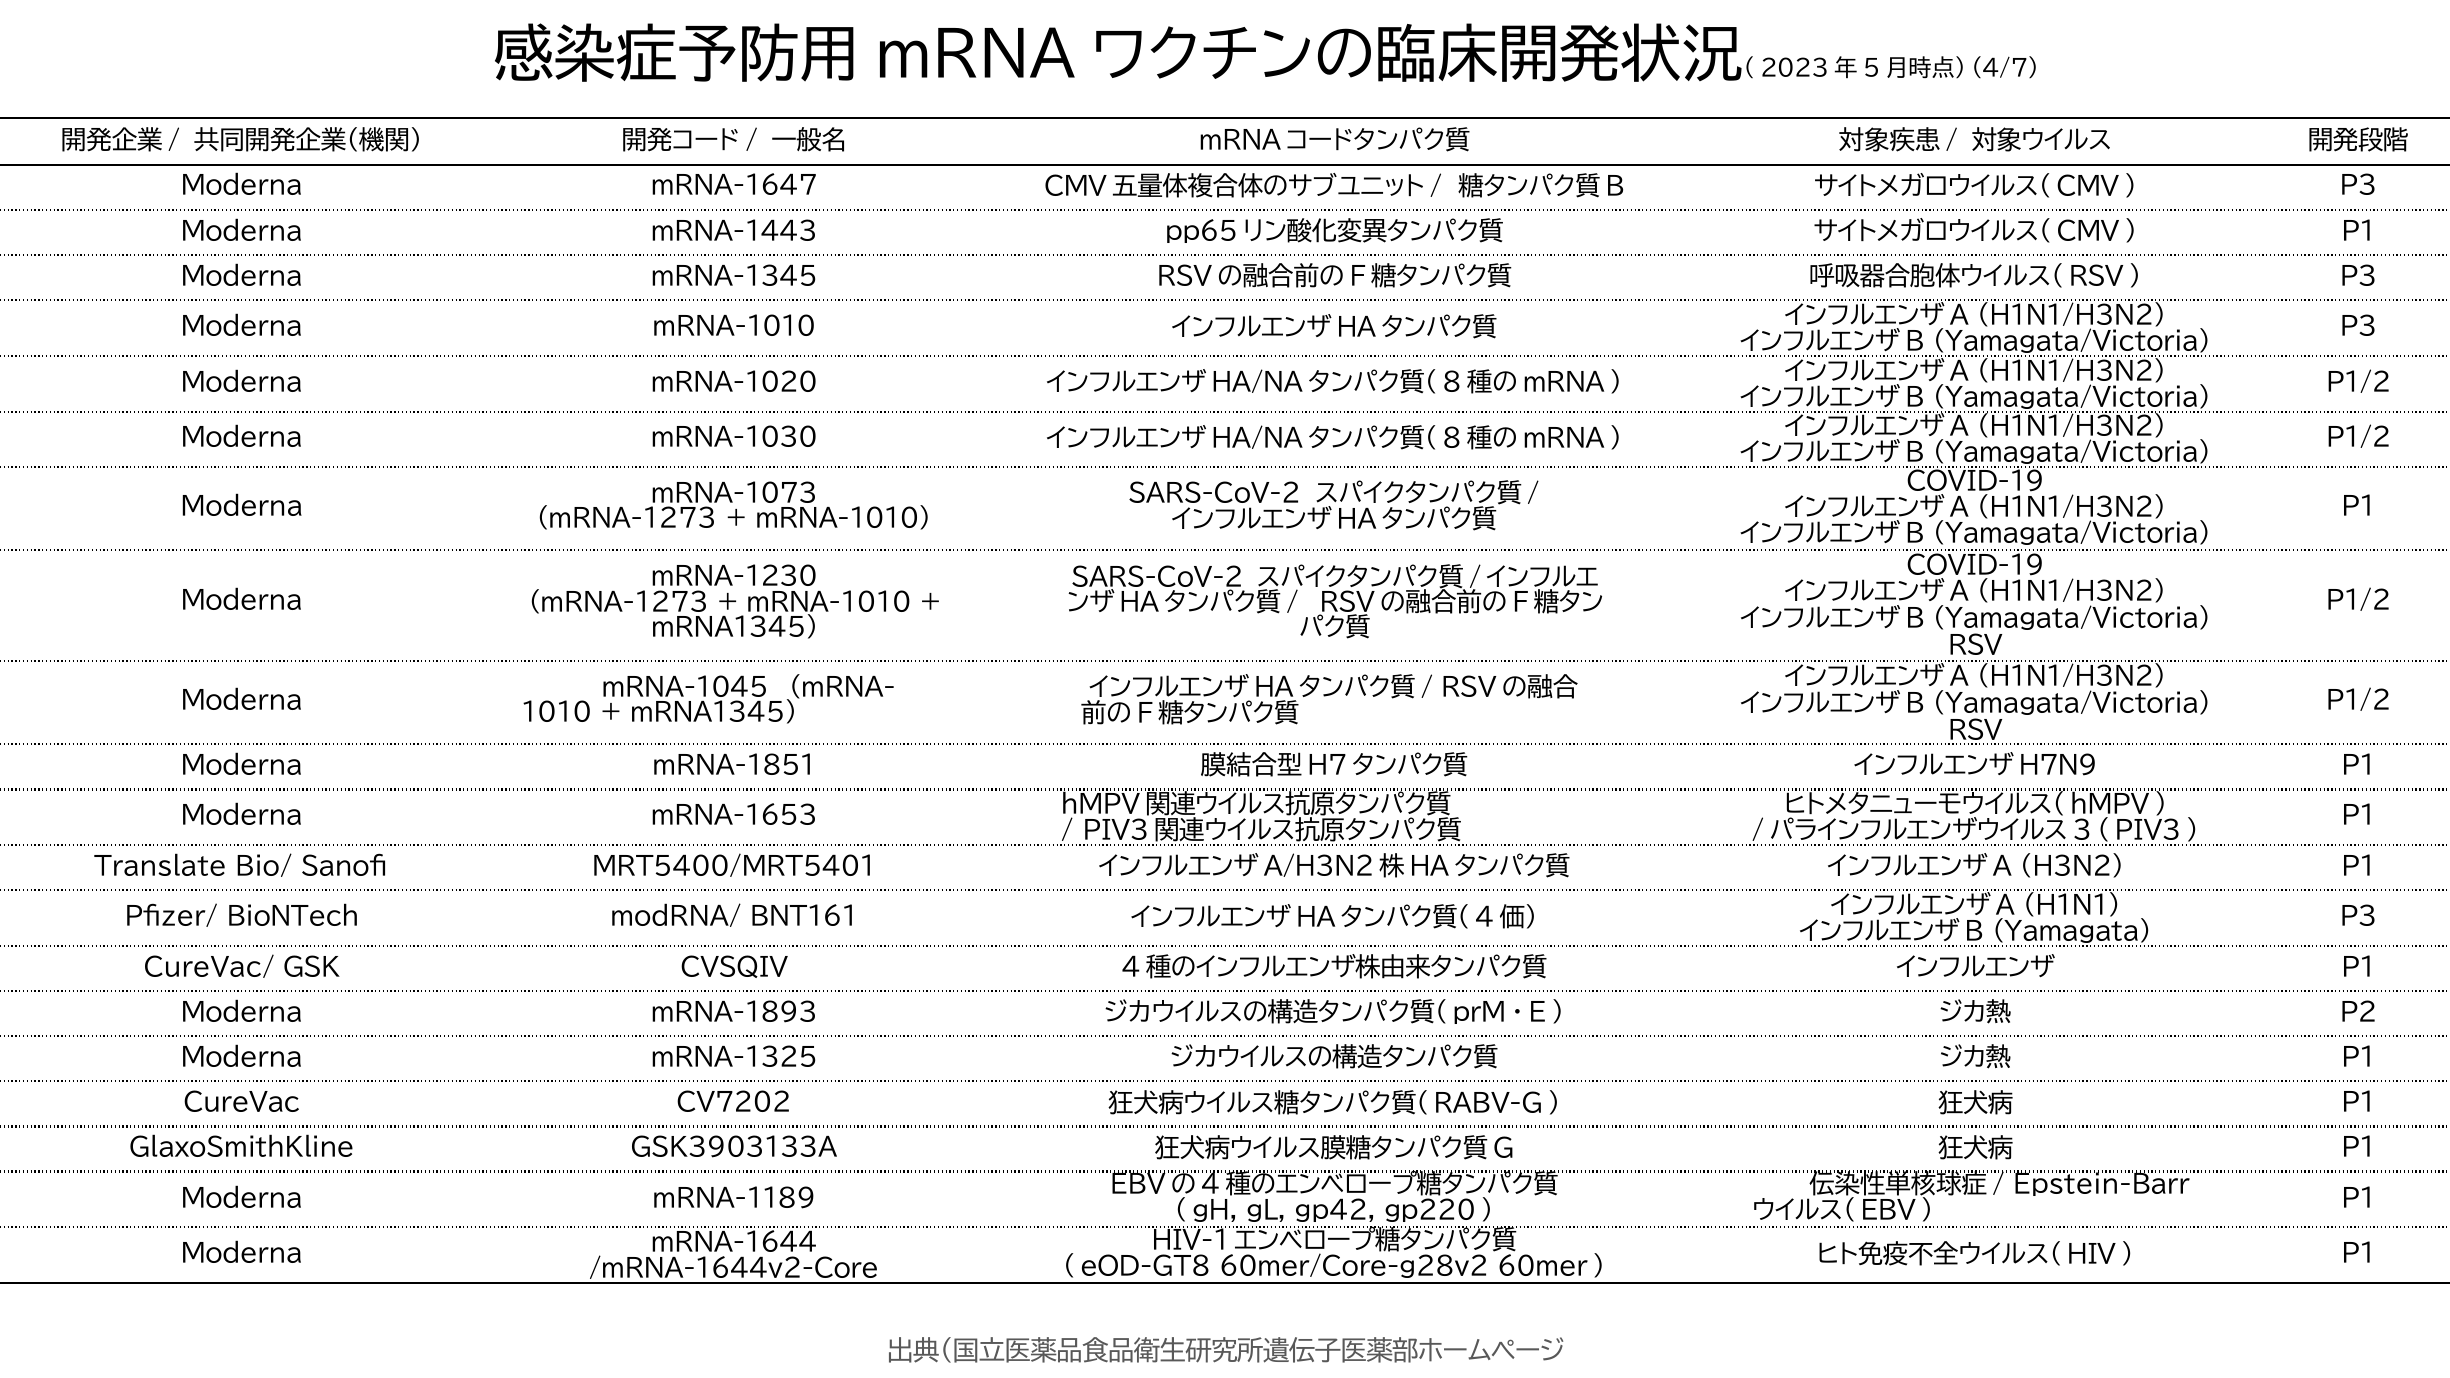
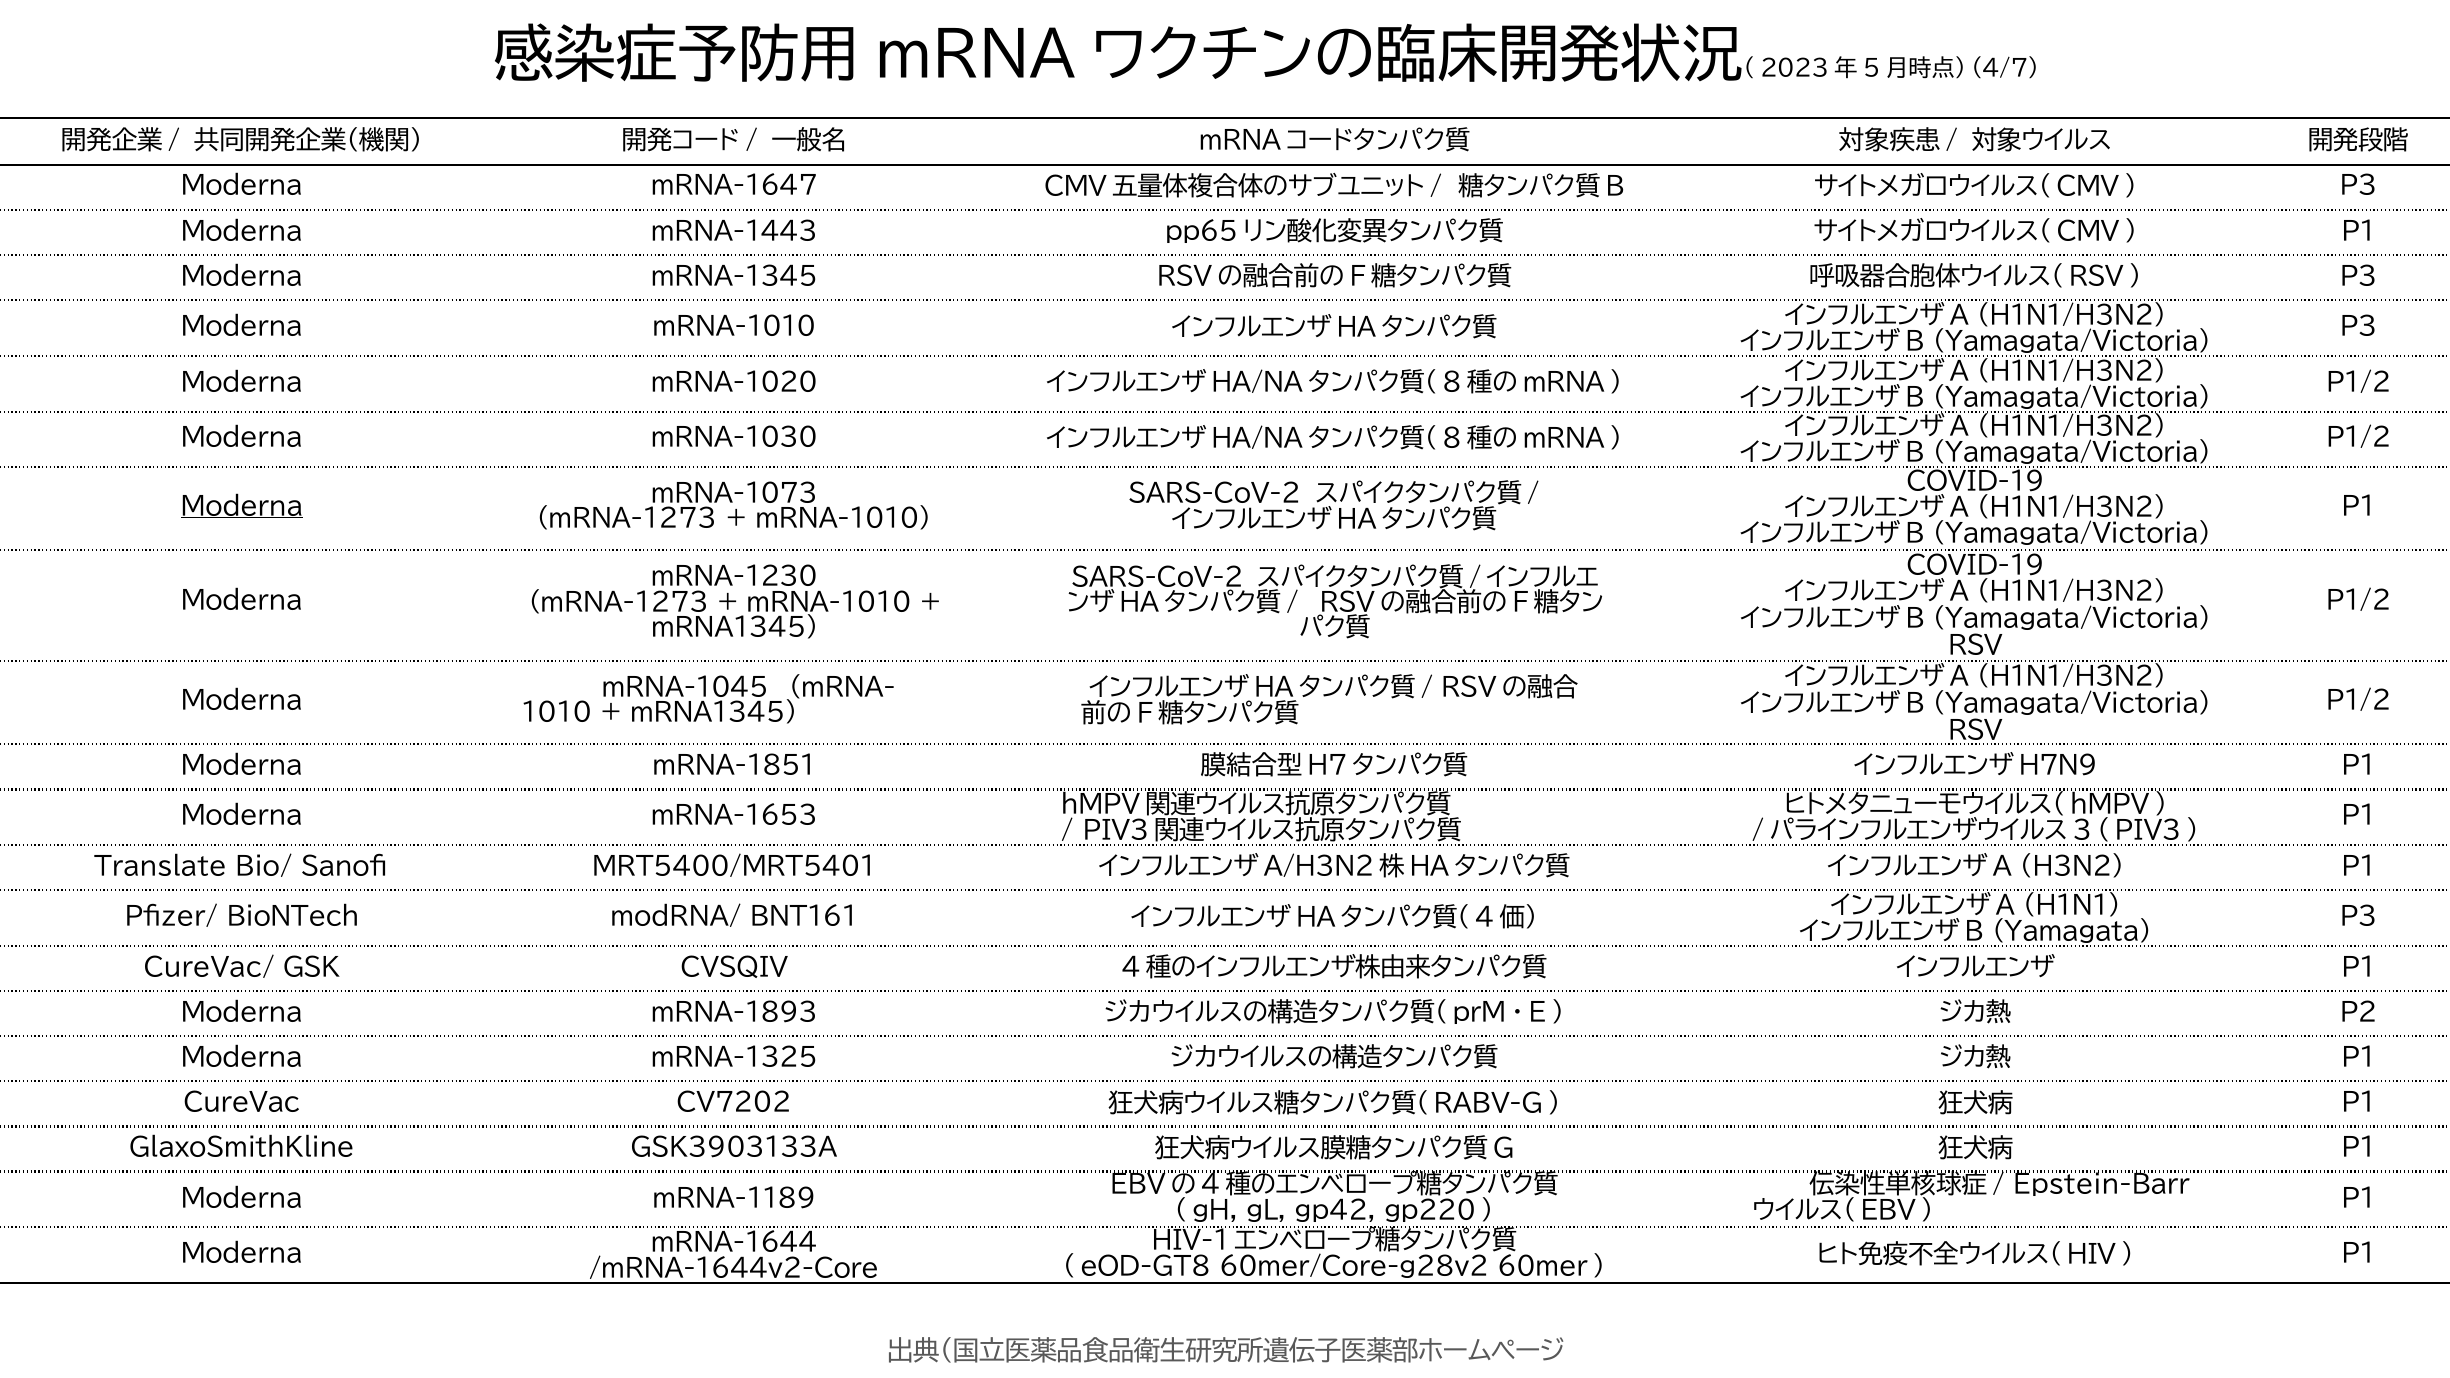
Moderna at (242, 507) underline: none -> present
